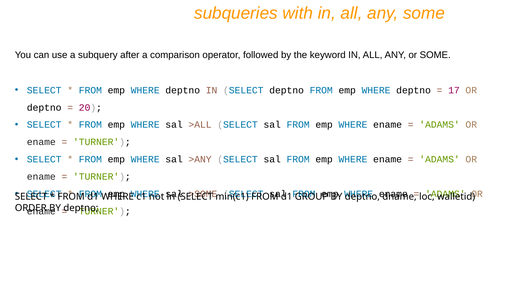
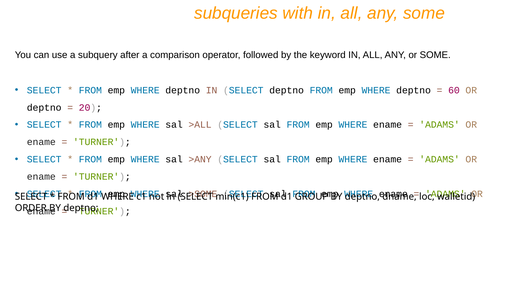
17: 17 -> 60
